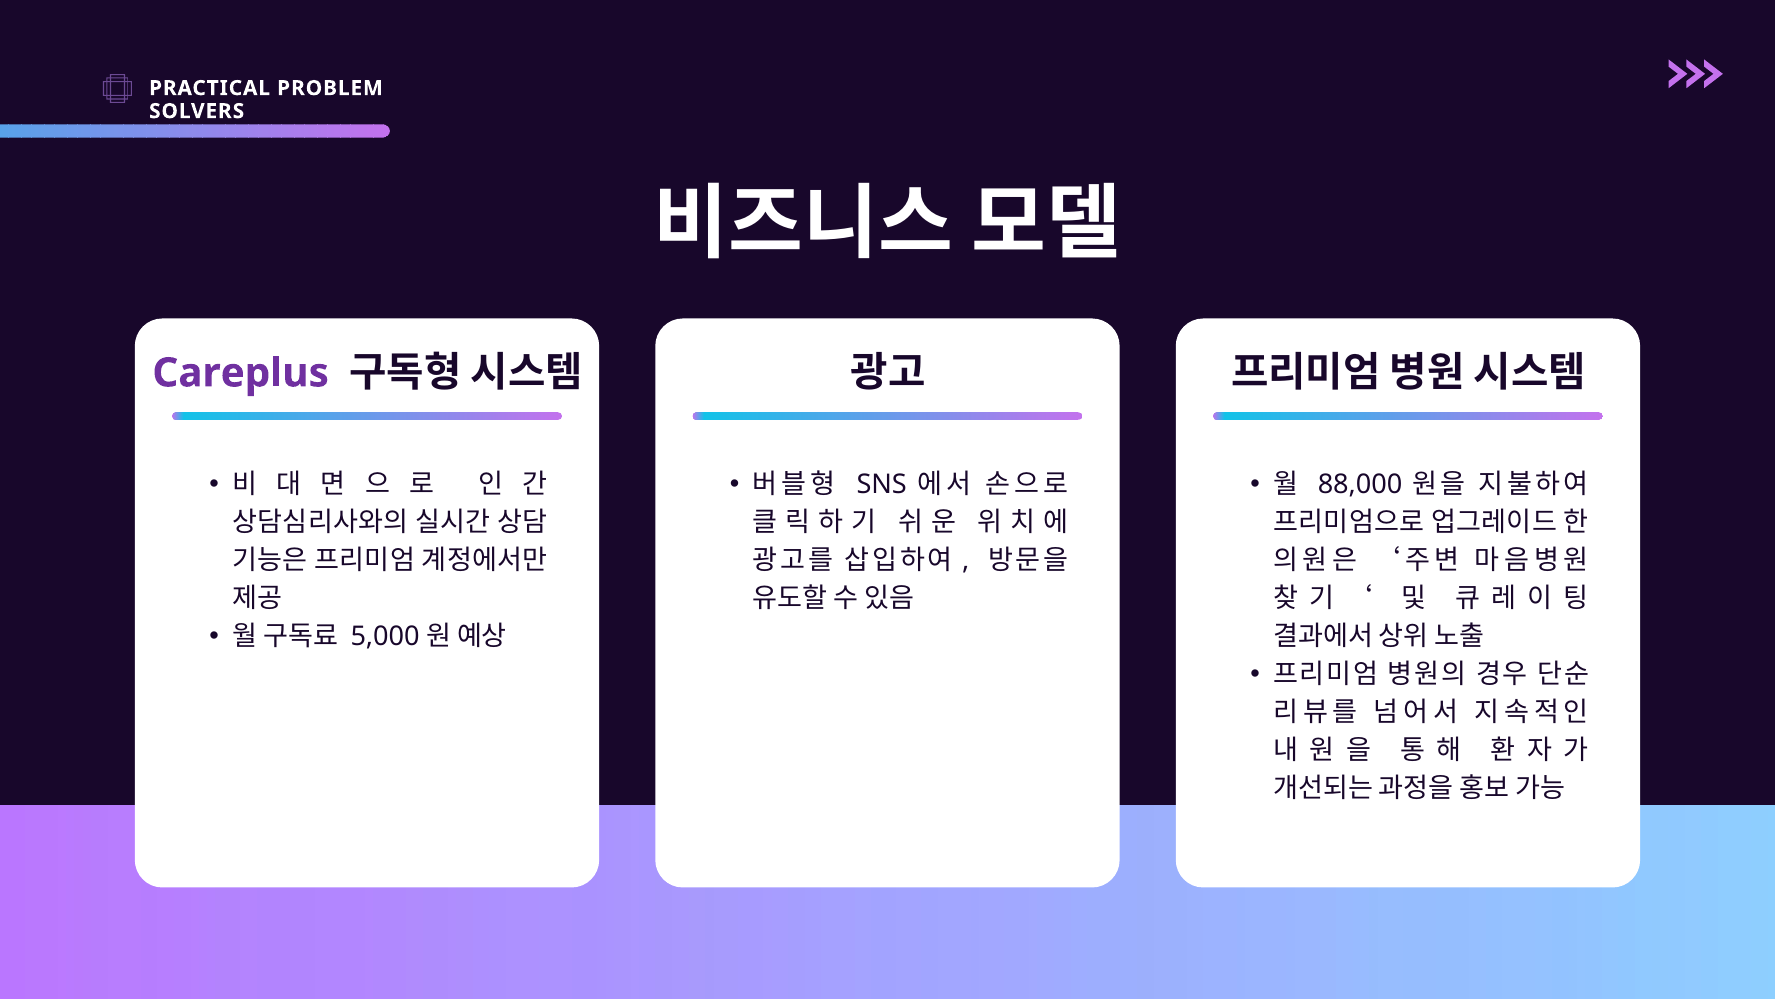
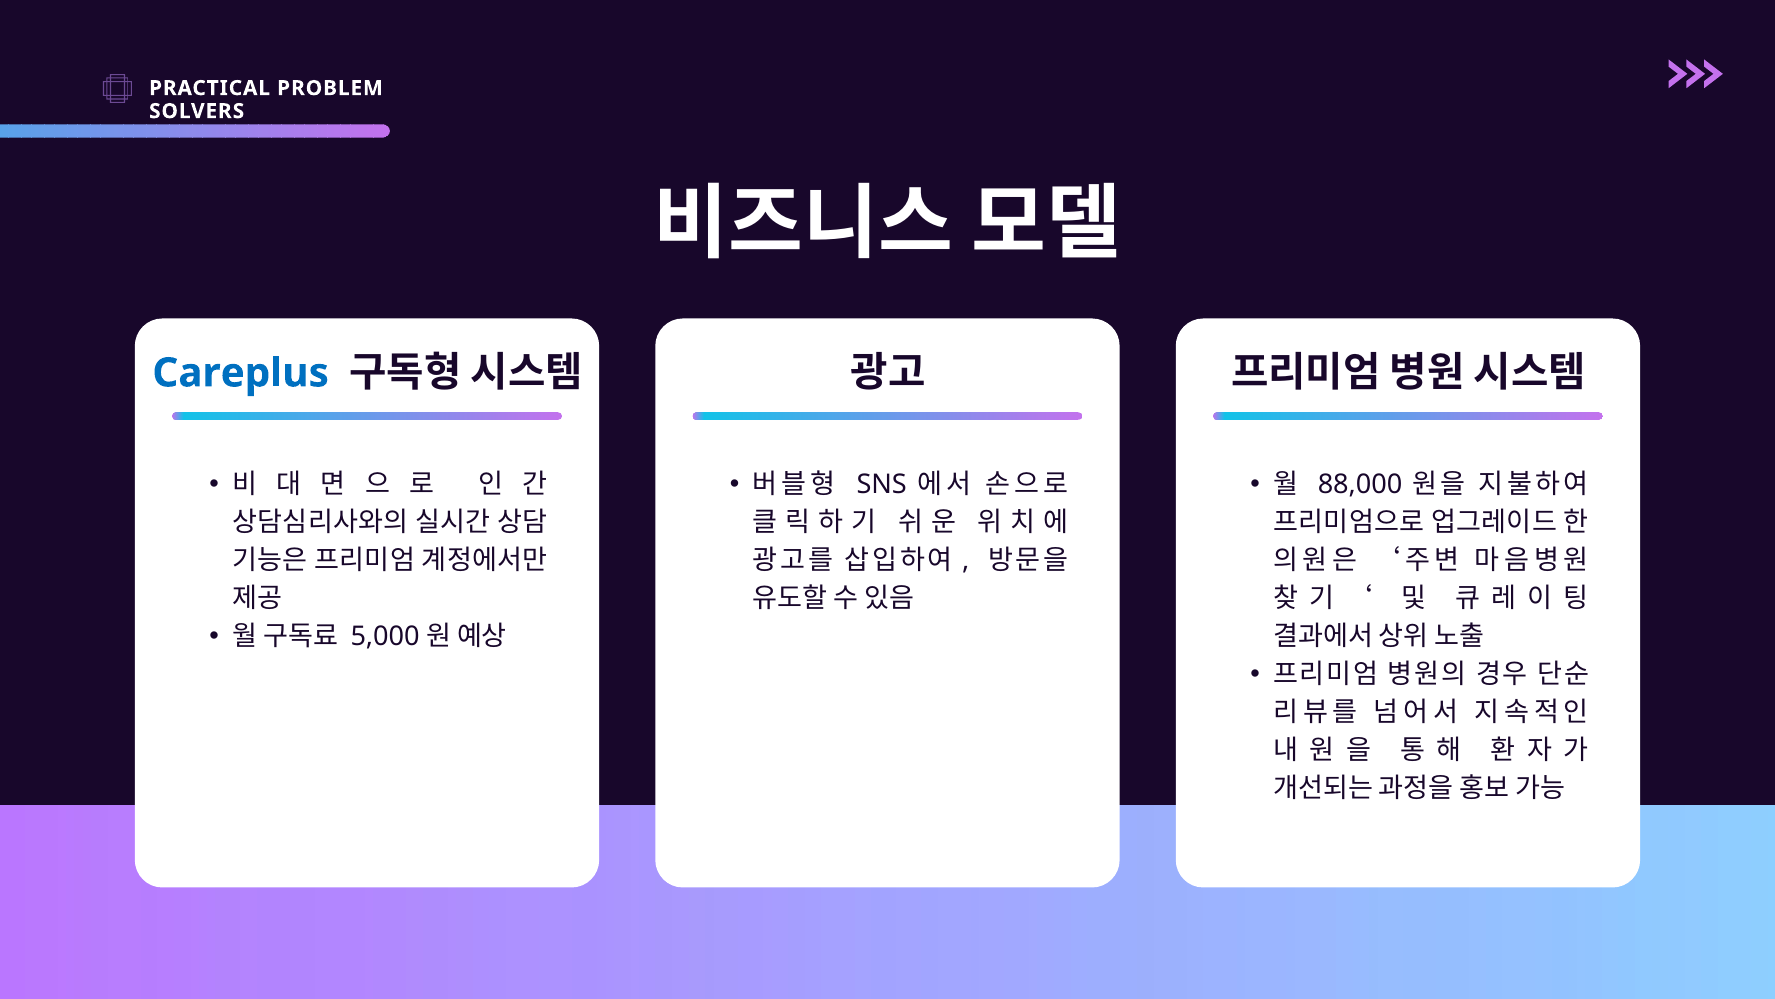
Careplus colour: purple -> blue
